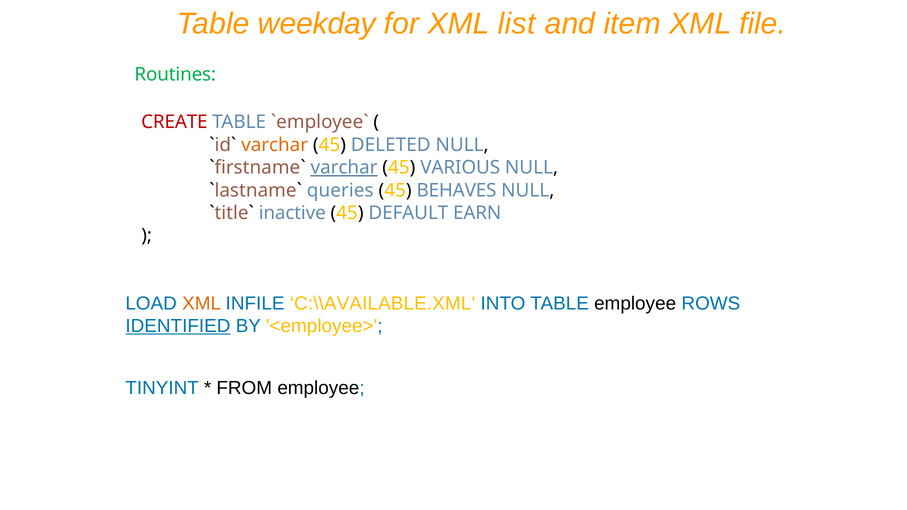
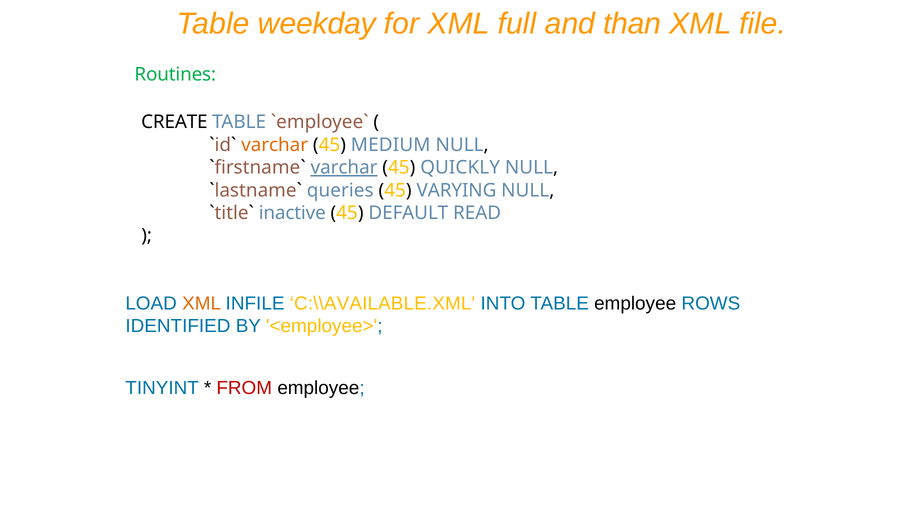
list: list -> full
item: item -> than
CREATE colour: red -> black
DELETED: DELETED -> MEDIUM
VARIOUS: VARIOUS -> QUICKLY
BEHAVES: BEHAVES -> VARYING
EARN: EARN -> READ
IDENTIFIED underline: present -> none
FROM colour: black -> red
